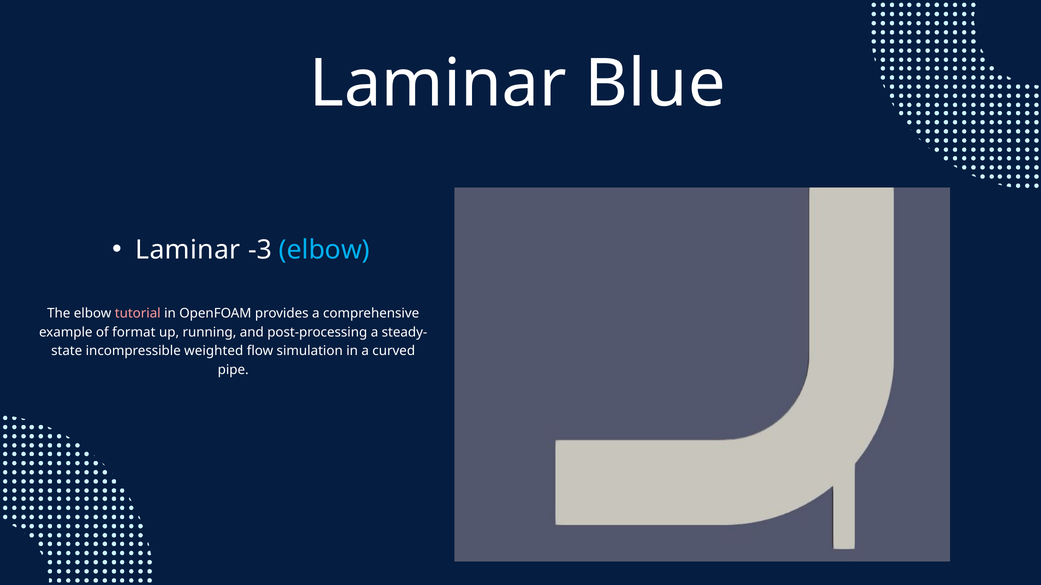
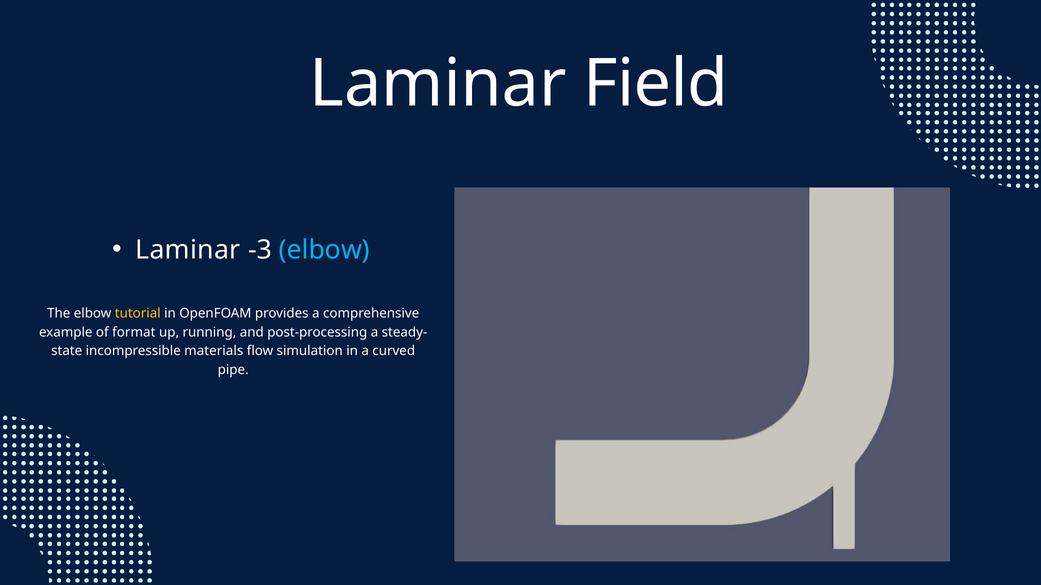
Blue: Blue -> Field
tutorial colour: pink -> yellow
weighted: weighted -> materials
